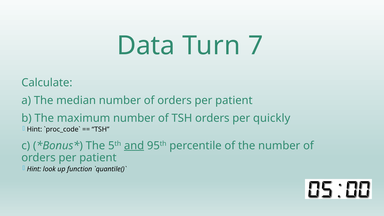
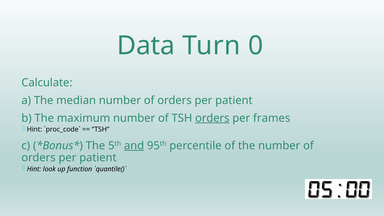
7: 7 -> 0
orders at (212, 118) underline: none -> present
quickly: quickly -> frames
